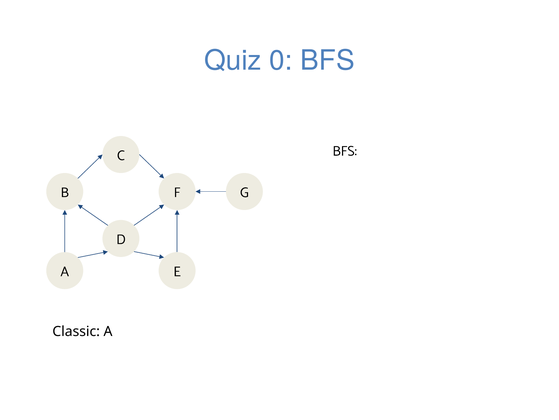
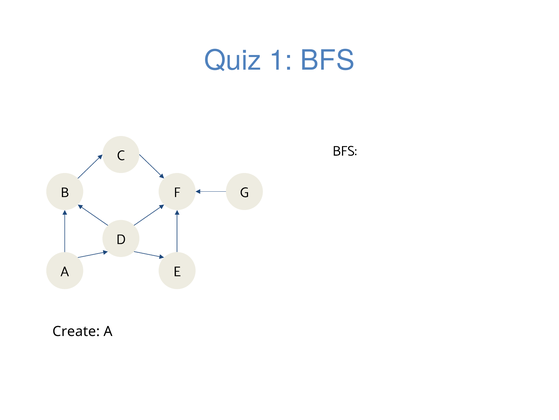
0: 0 -> 1
Classic: Classic -> Create
